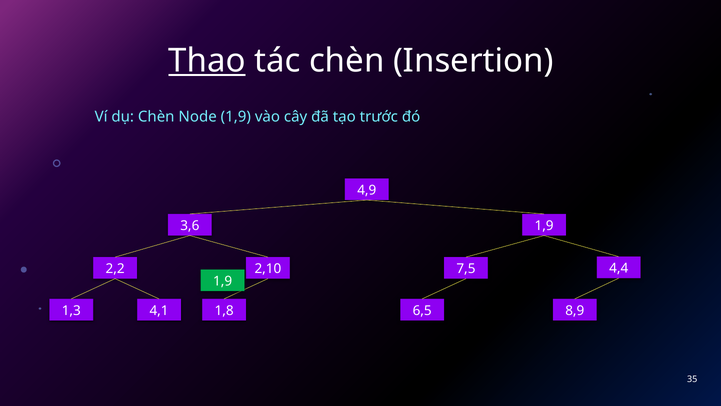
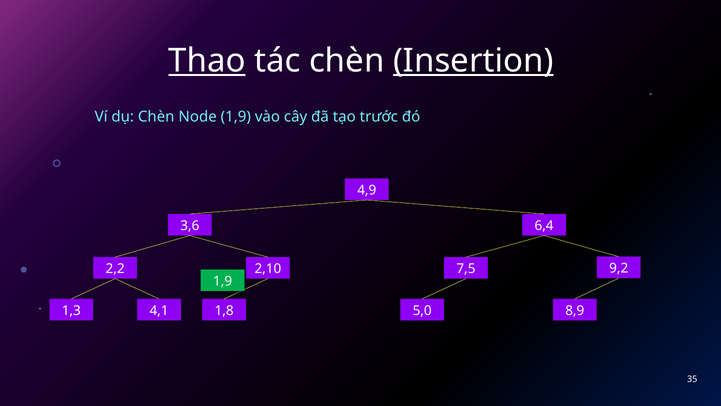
Insertion underline: none -> present
1,9 at (544, 225): 1,9 -> 6,4
4,4: 4,4 -> 9,2
6,5: 6,5 -> 5,0
